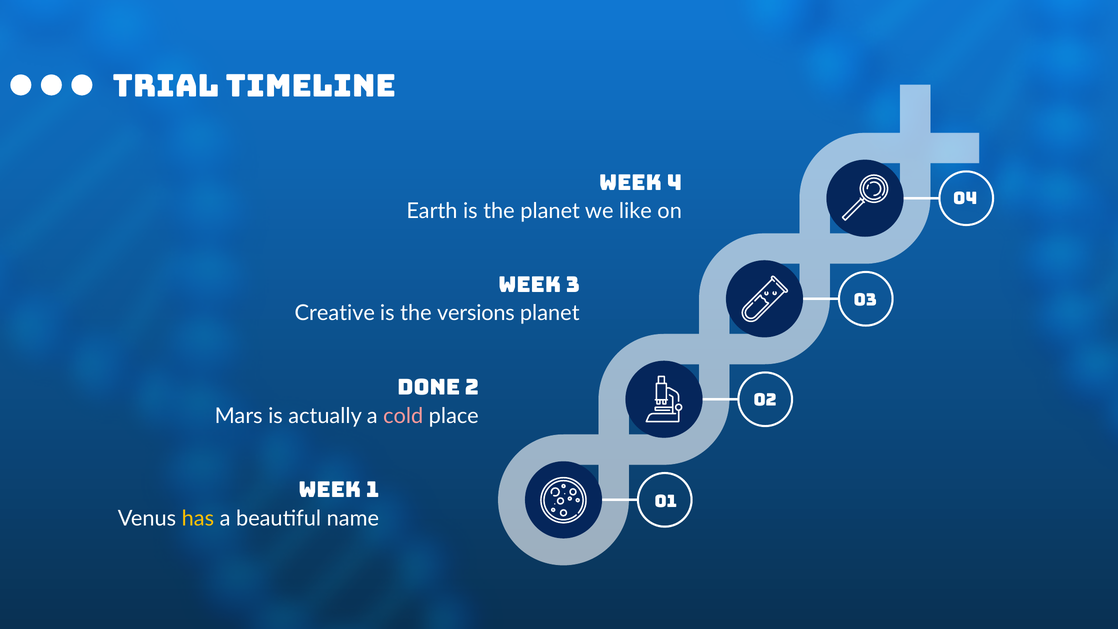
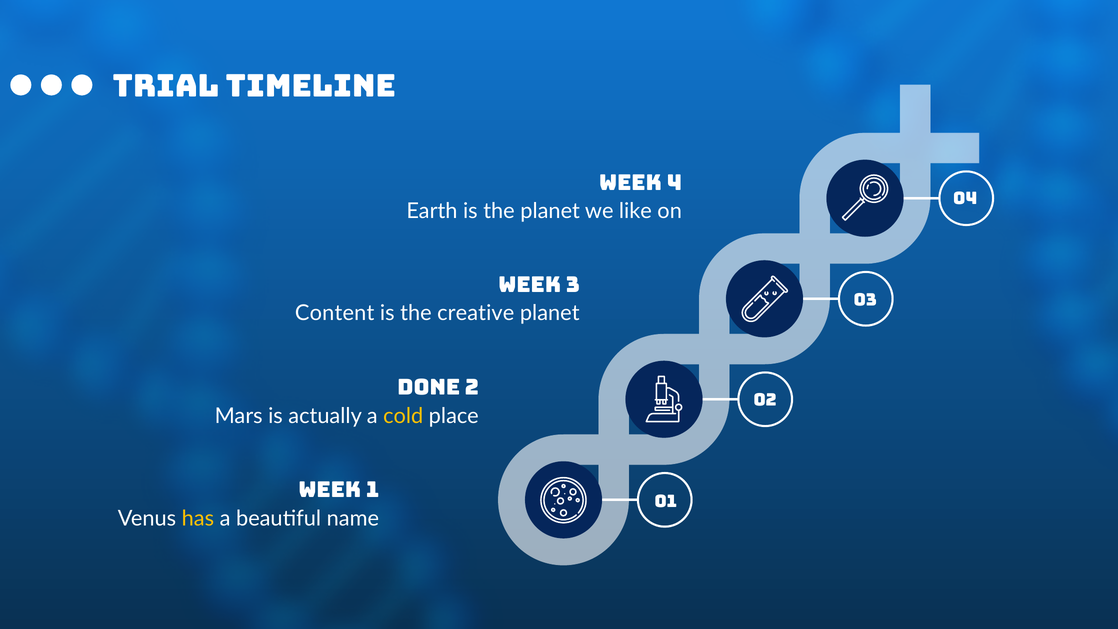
Creative: Creative -> Content
versions: versions -> creative
cold colour: pink -> yellow
